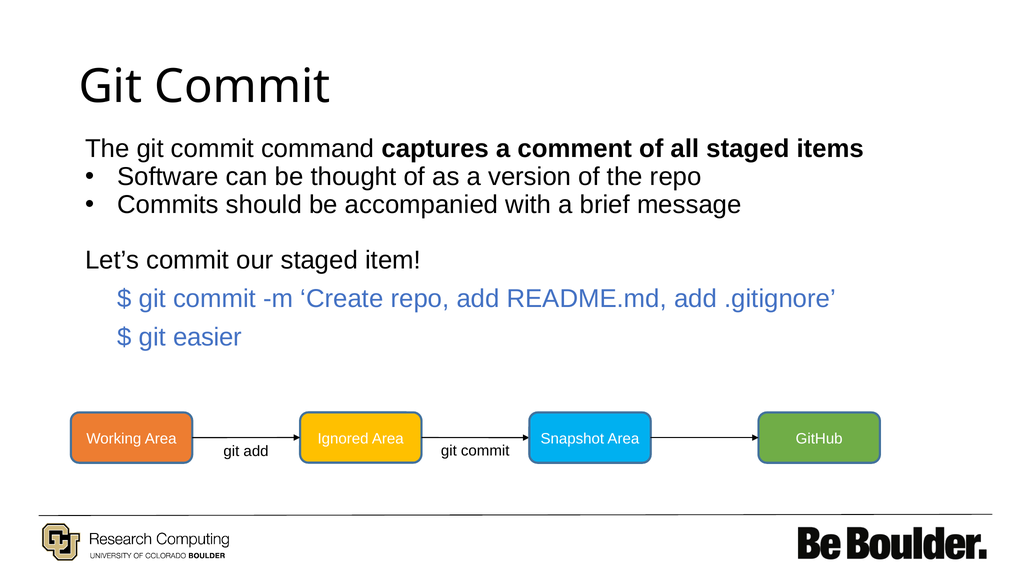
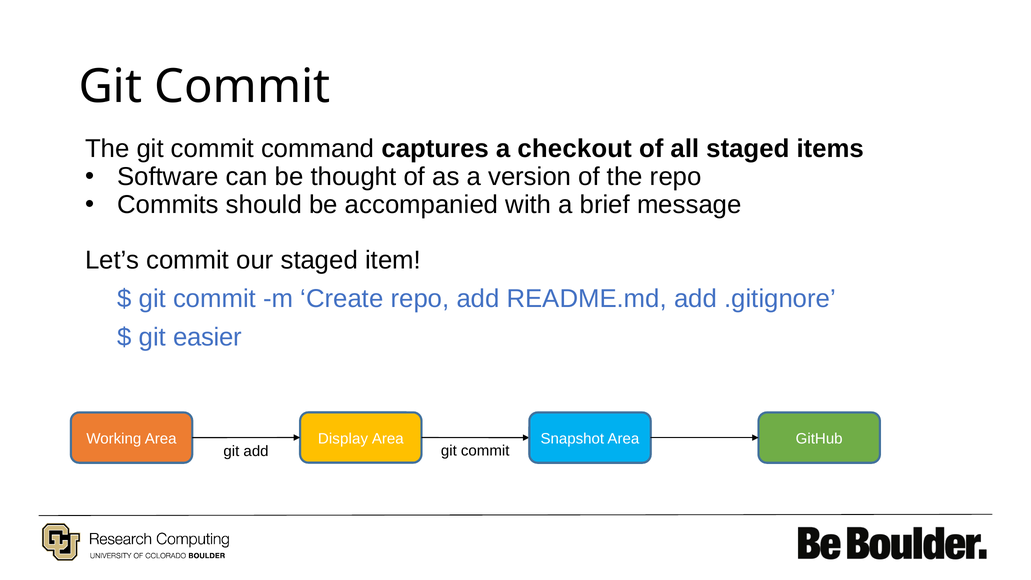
comment: comment -> checkout
Ignored: Ignored -> Display
